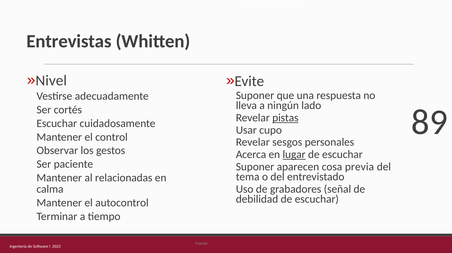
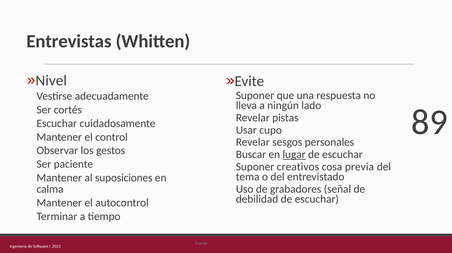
pistas underline: present -> none
Acerca: Acerca -> Buscar
aparecen: aparecen -> creativos
relacionadas: relacionadas -> suposiciones
